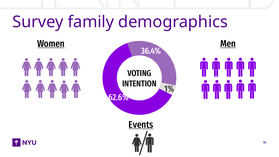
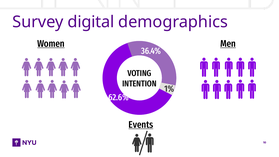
family: family -> digital
